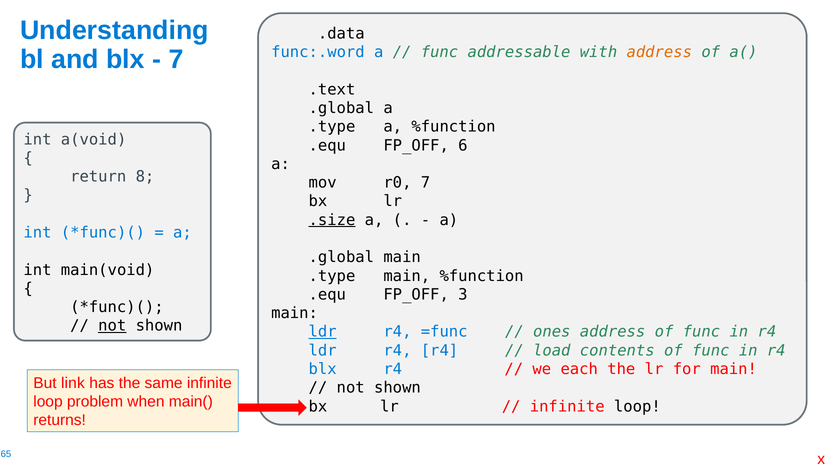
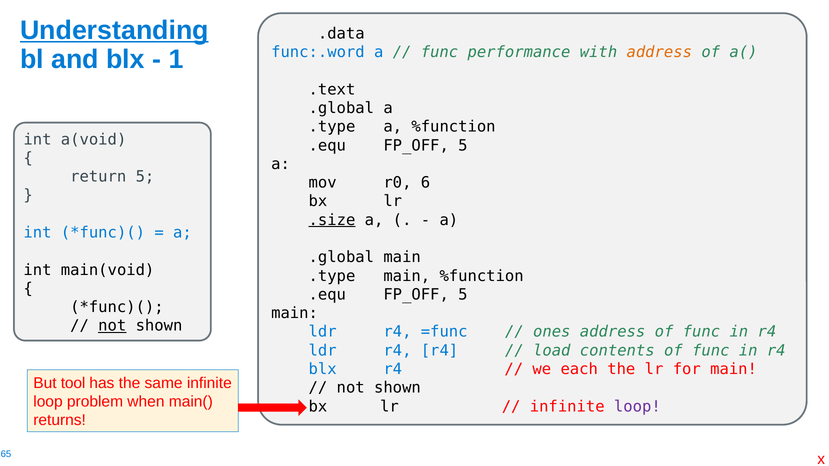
Understanding underline: none -> present
addressable: addressable -> performance
7 at (176, 59): 7 -> 1
6 at (463, 146): 6 -> 5
return 8: 8 -> 5
r0 7: 7 -> 6
3 at (463, 295): 3 -> 5
ldr at (323, 332) underline: present -> none
link: link -> tool
loop at (637, 407) colour: black -> purple
